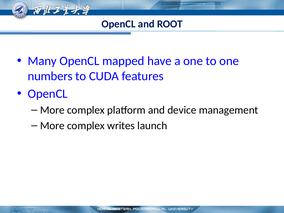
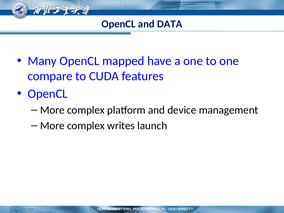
ROOT: ROOT -> DATA
numbers: numbers -> compare
